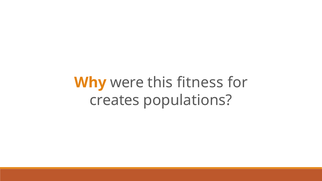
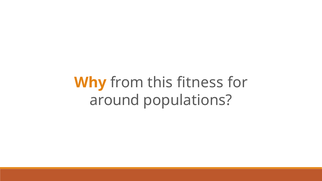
were: were -> from
creates: creates -> around
